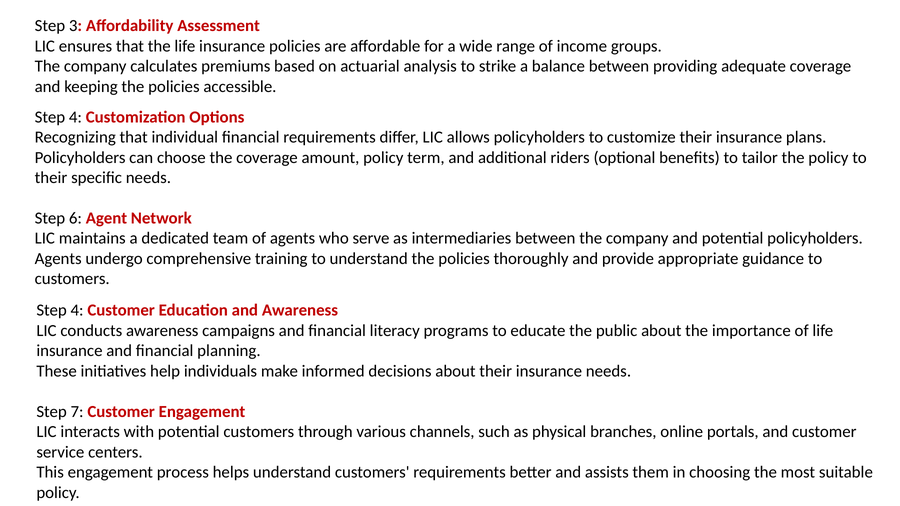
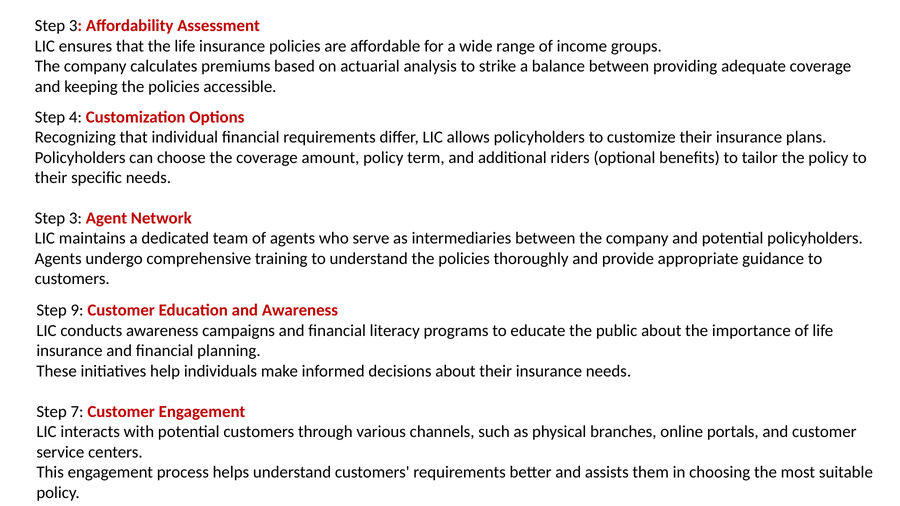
6 at (75, 218): 6 -> 3
4 at (77, 311): 4 -> 9
